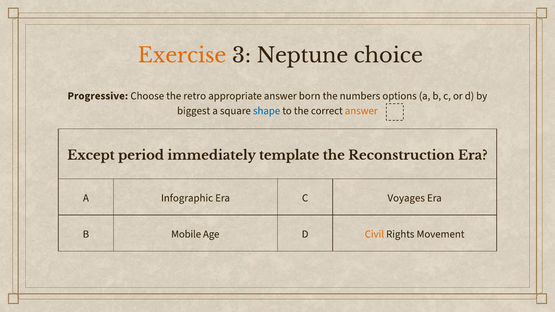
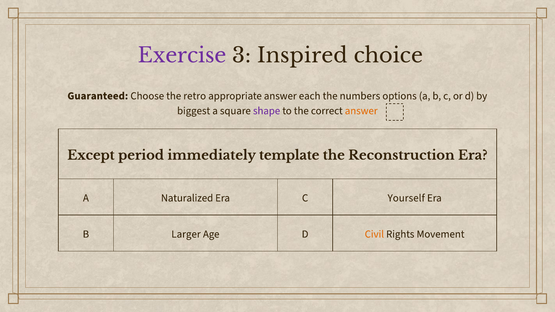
Exercise colour: orange -> purple
Neptune: Neptune -> Inspired
Progressive: Progressive -> Guaranteed
born: born -> each
shape colour: blue -> purple
Infographic: Infographic -> Naturalized
Voyages: Voyages -> Yourself
Mobile: Mobile -> Larger
